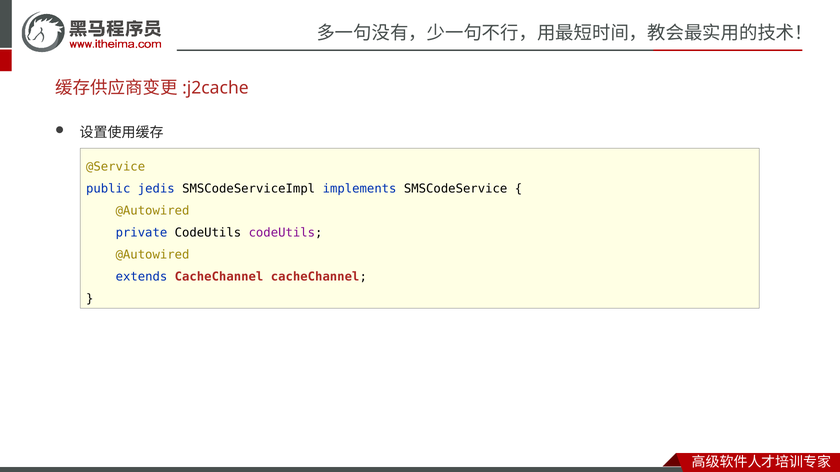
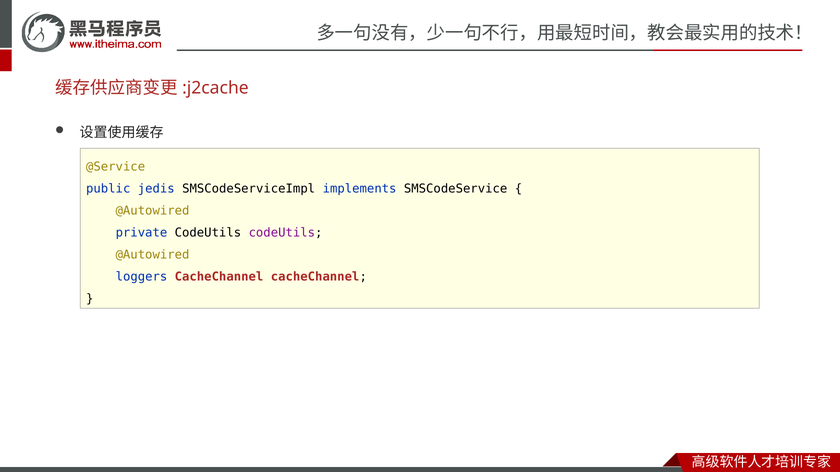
extends: extends -> loggers
